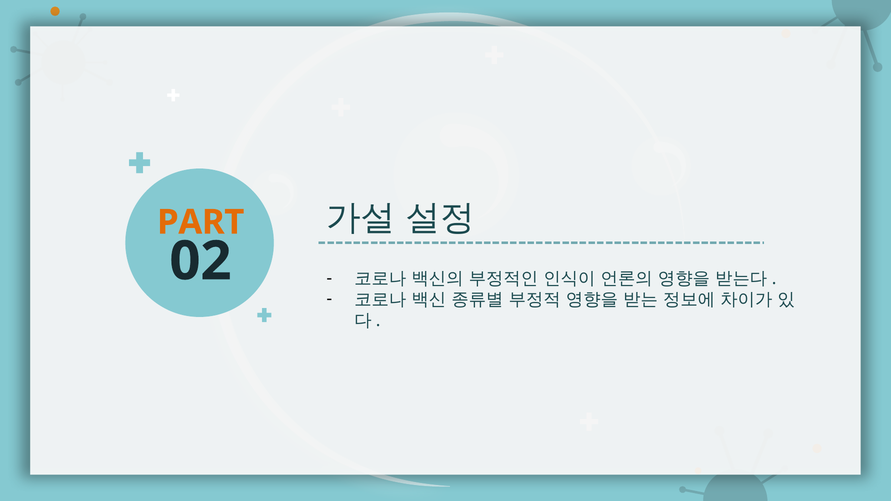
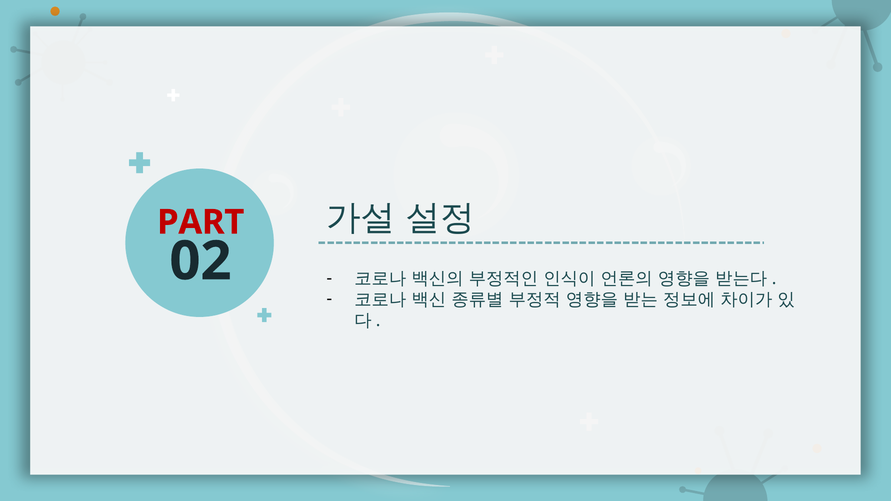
PART colour: orange -> red
